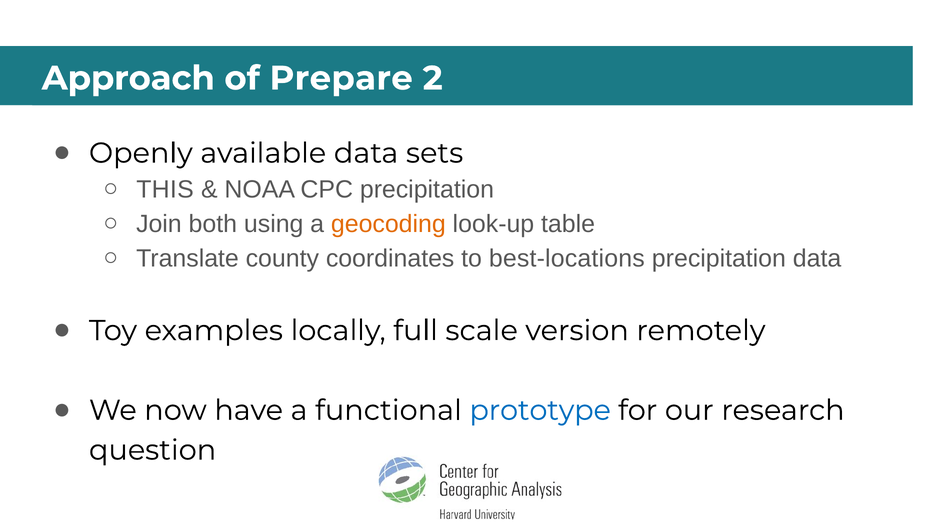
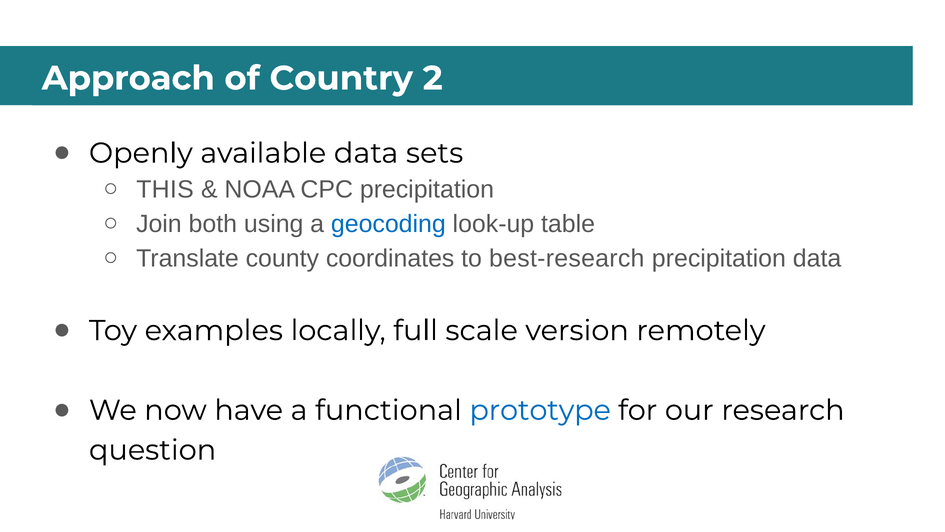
Prepare: Prepare -> Country
geocoding colour: orange -> blue
best-locations: best-locations -> best-research
